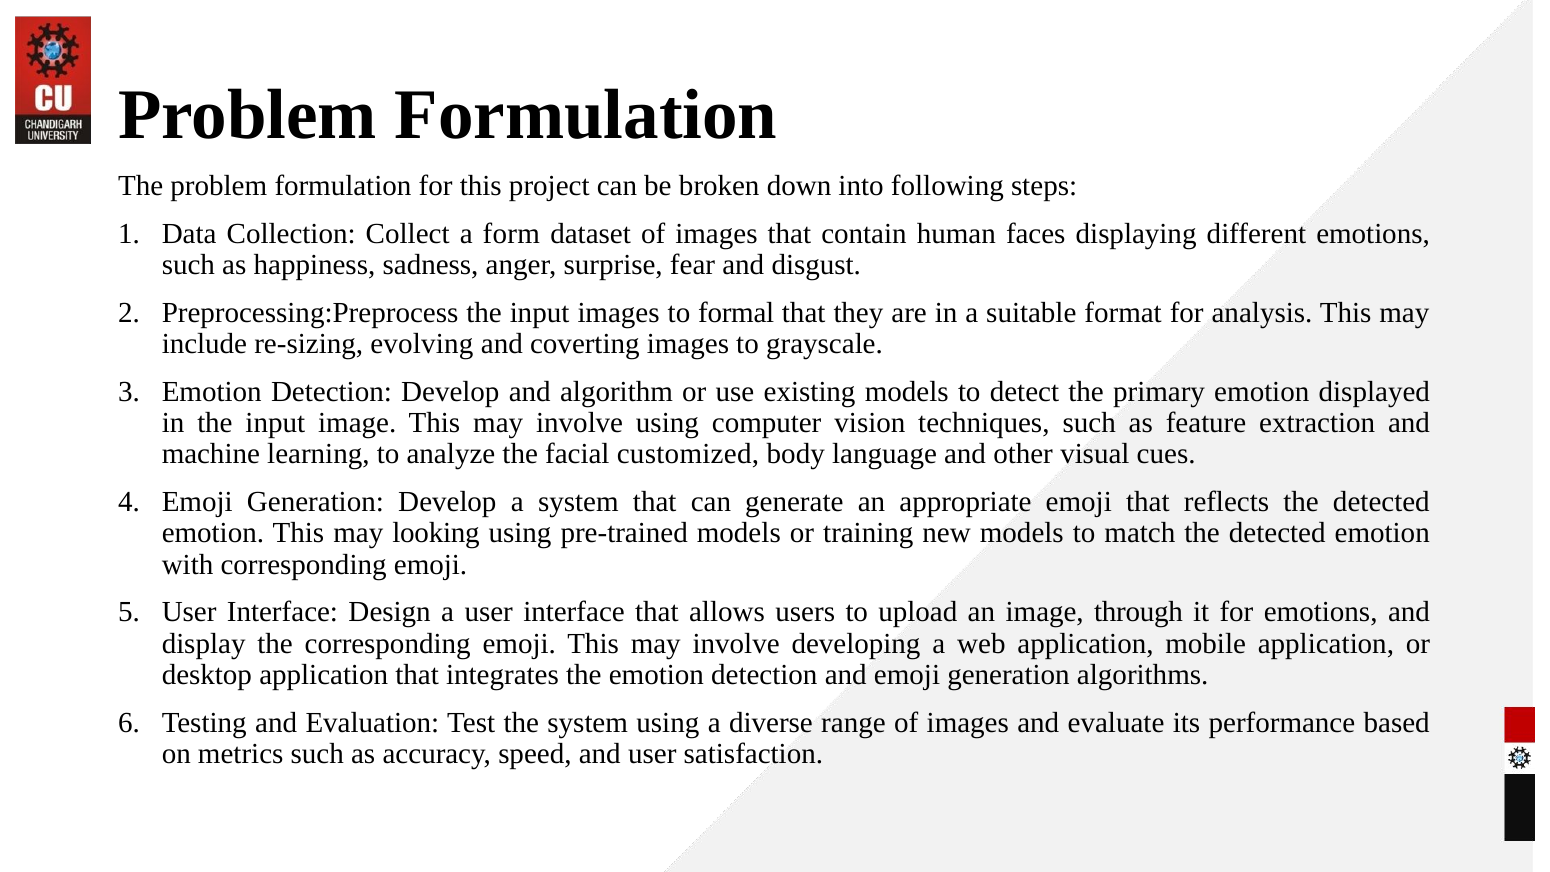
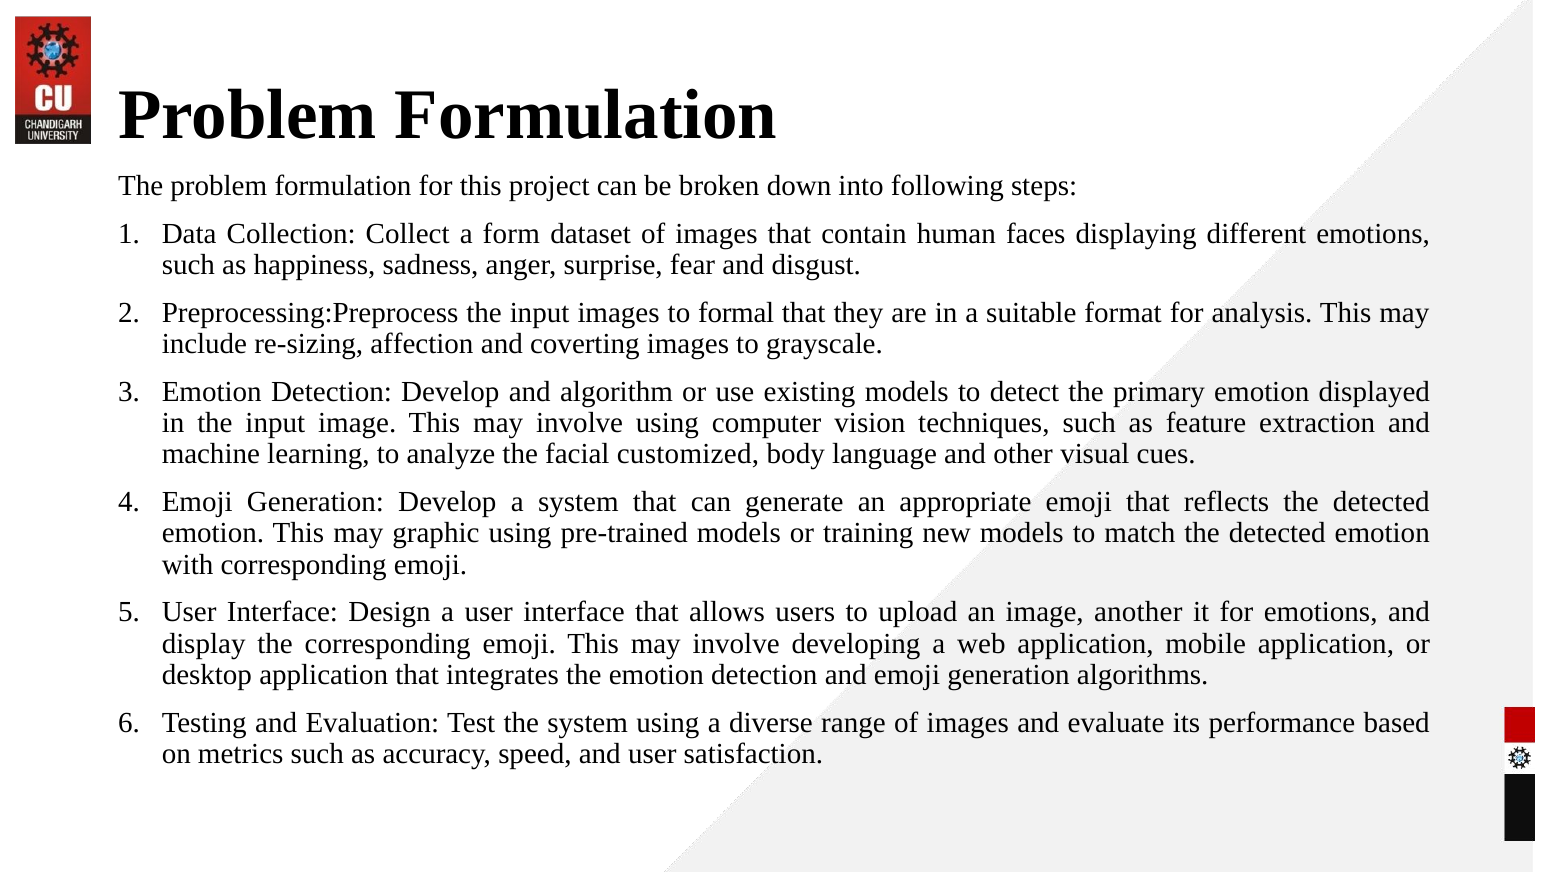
evolving: evolving -> affection
looking: looking -> graphic
through: through -> another
